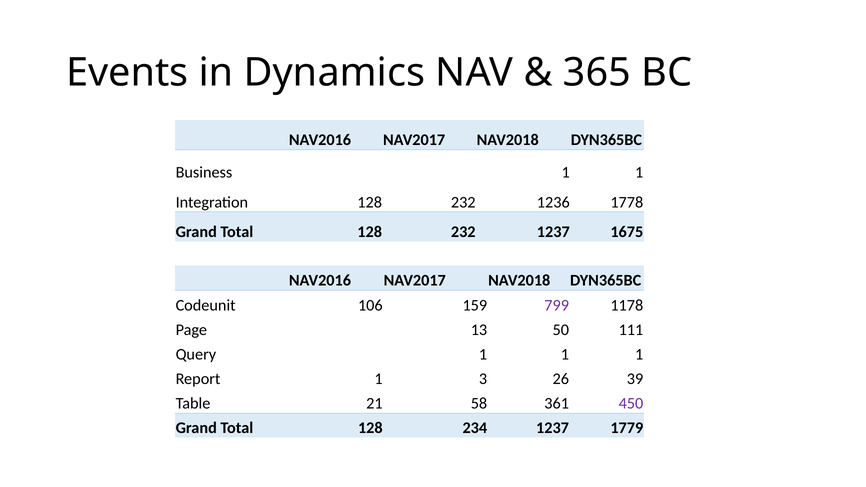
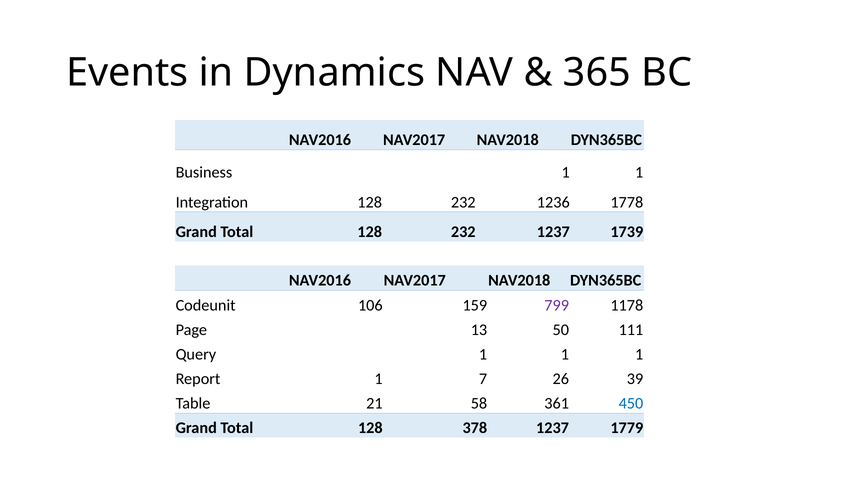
1675: 1675 -> 1739
3: 3 -> 7
450 colour: purple -> blue
234: 234 -> 378
